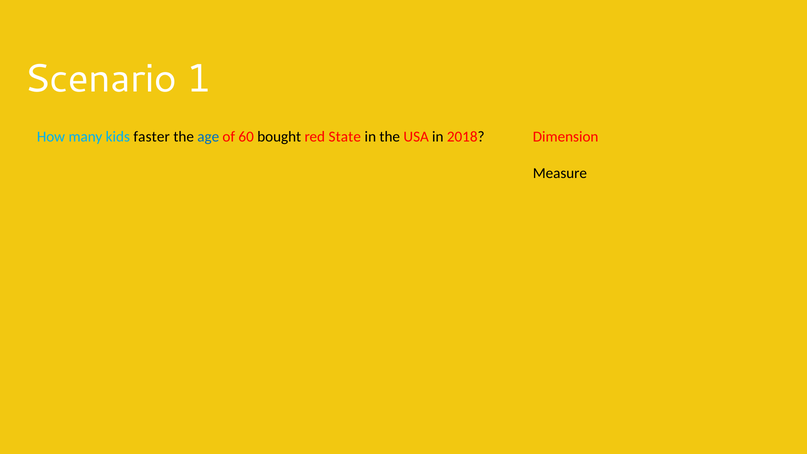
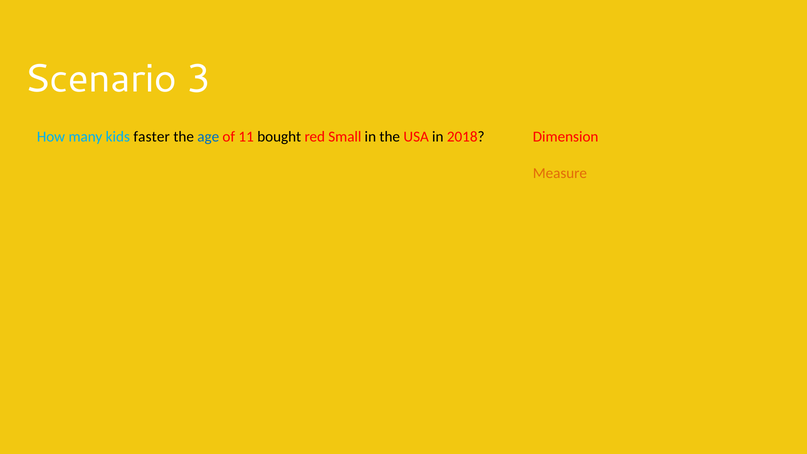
1: 1 -> 3
60: 60 -> 11
State: State -> Small
Measure colour: black -> orange
